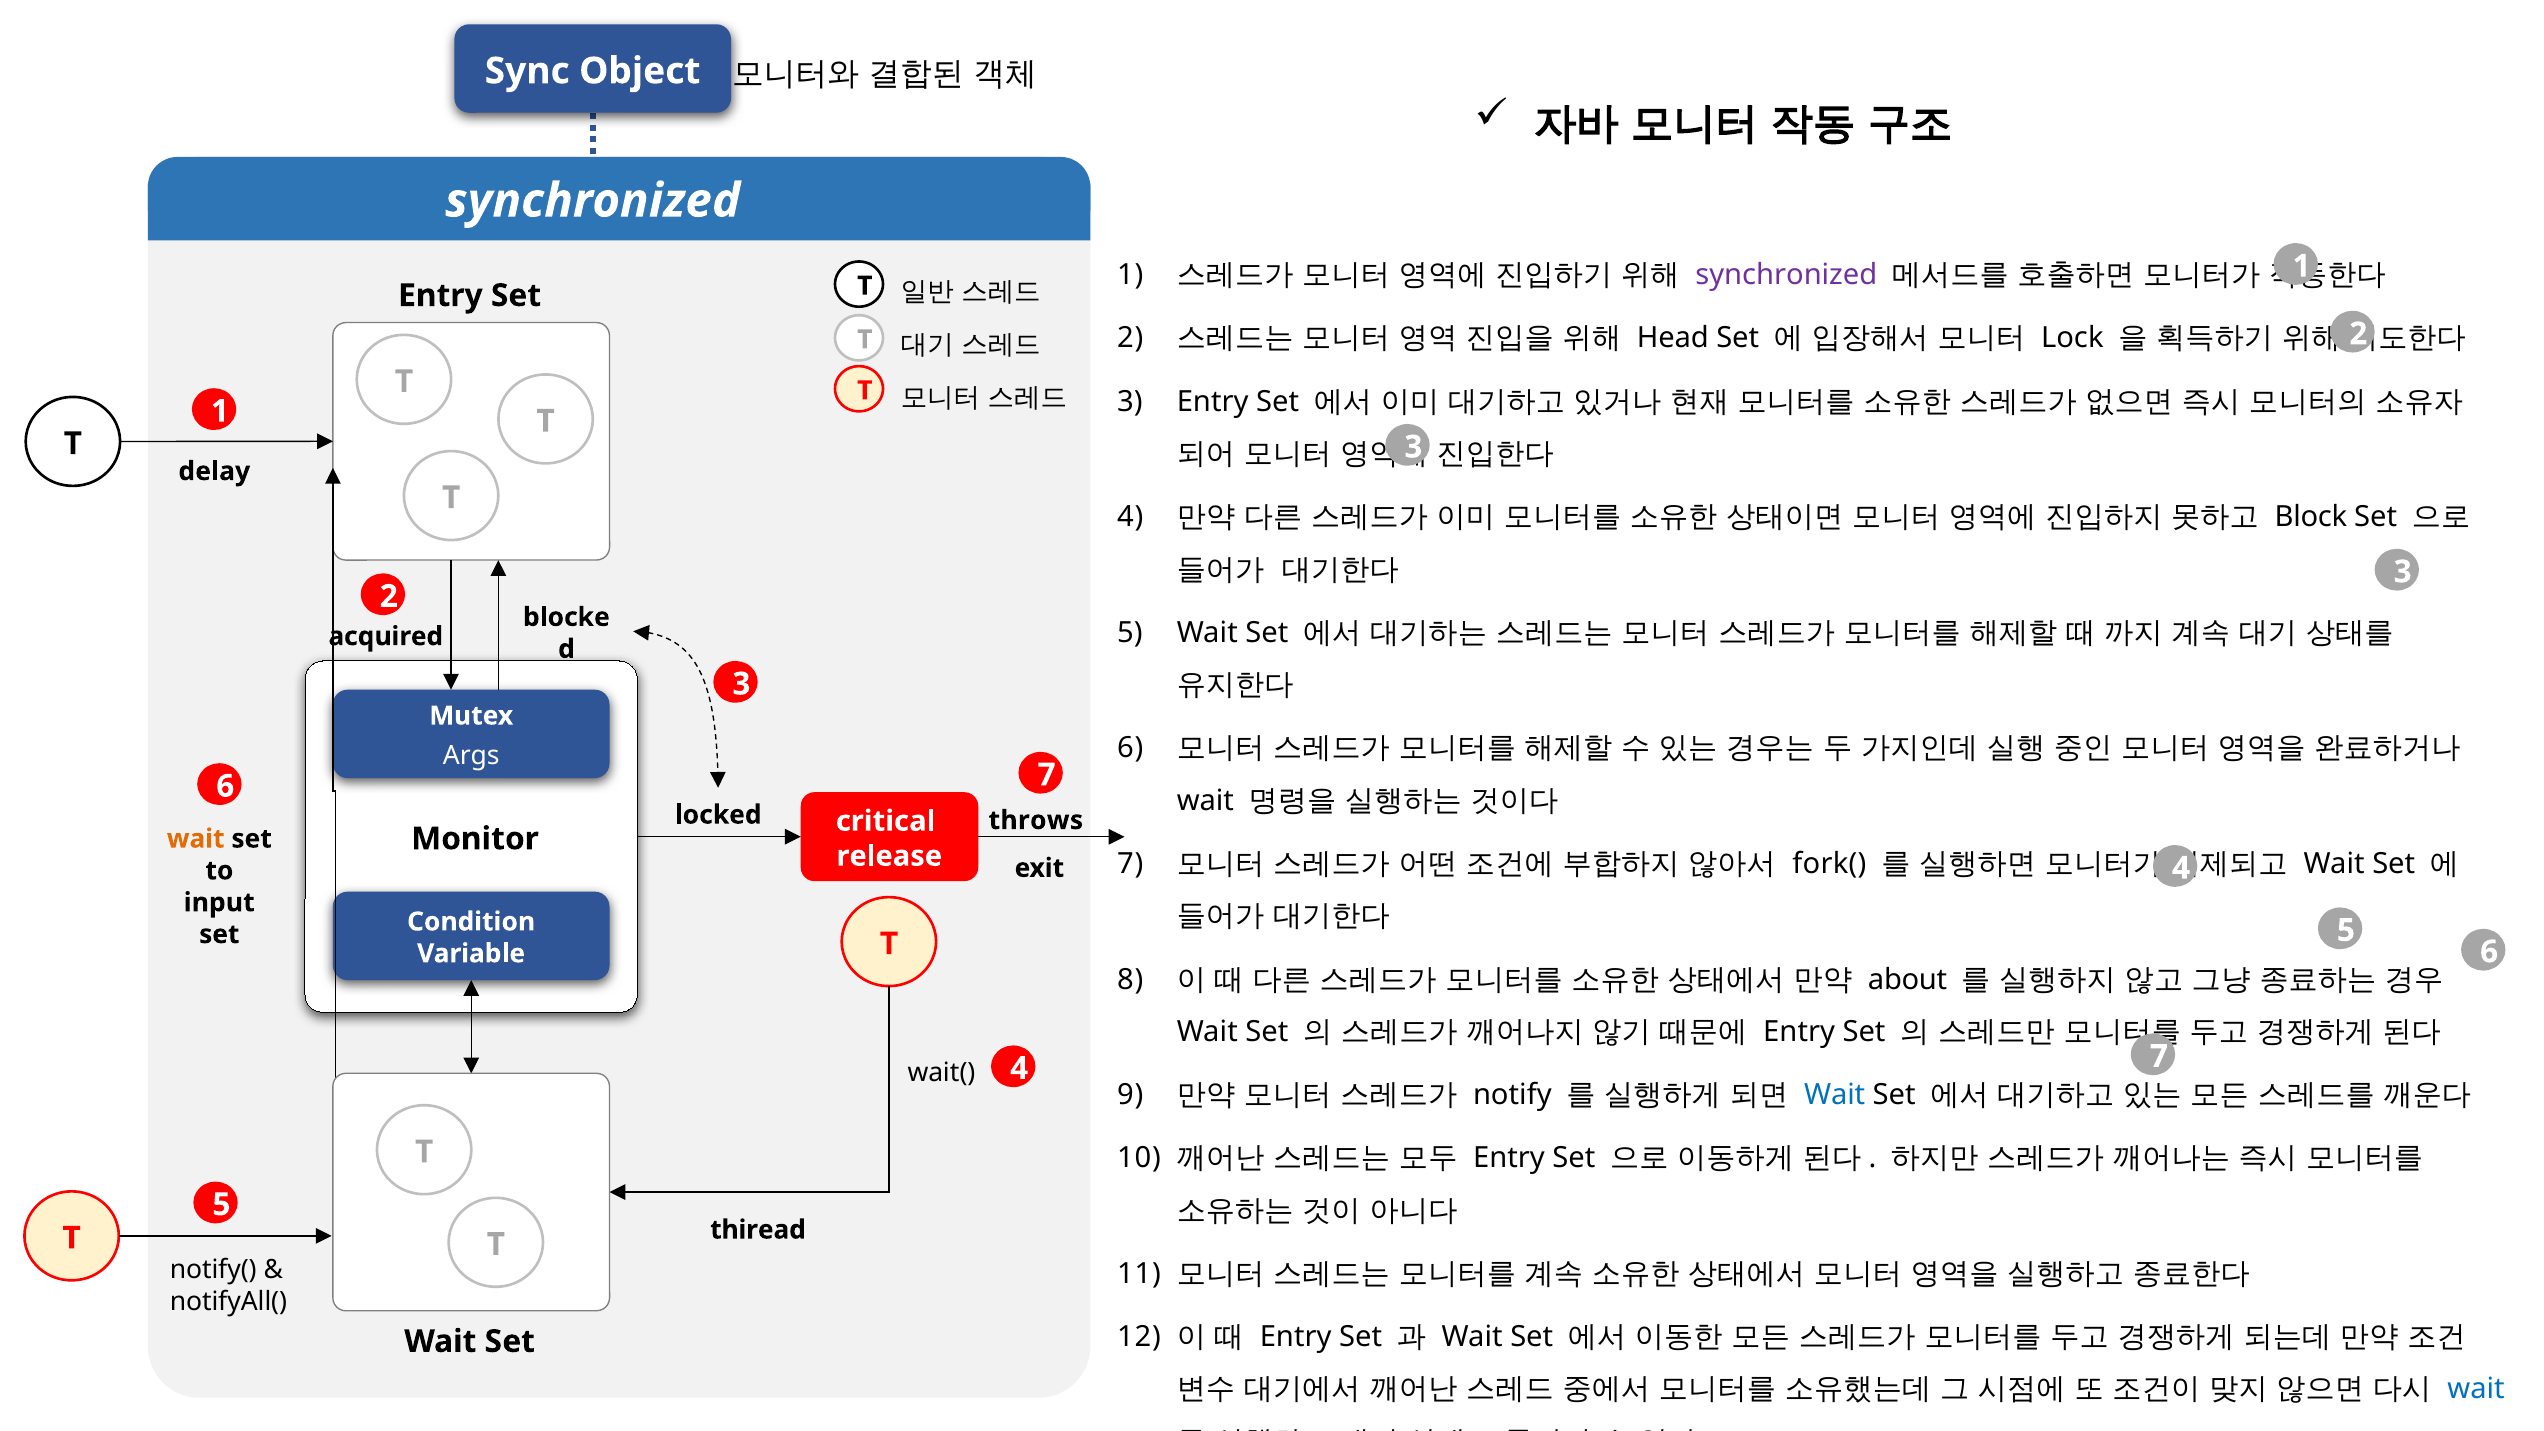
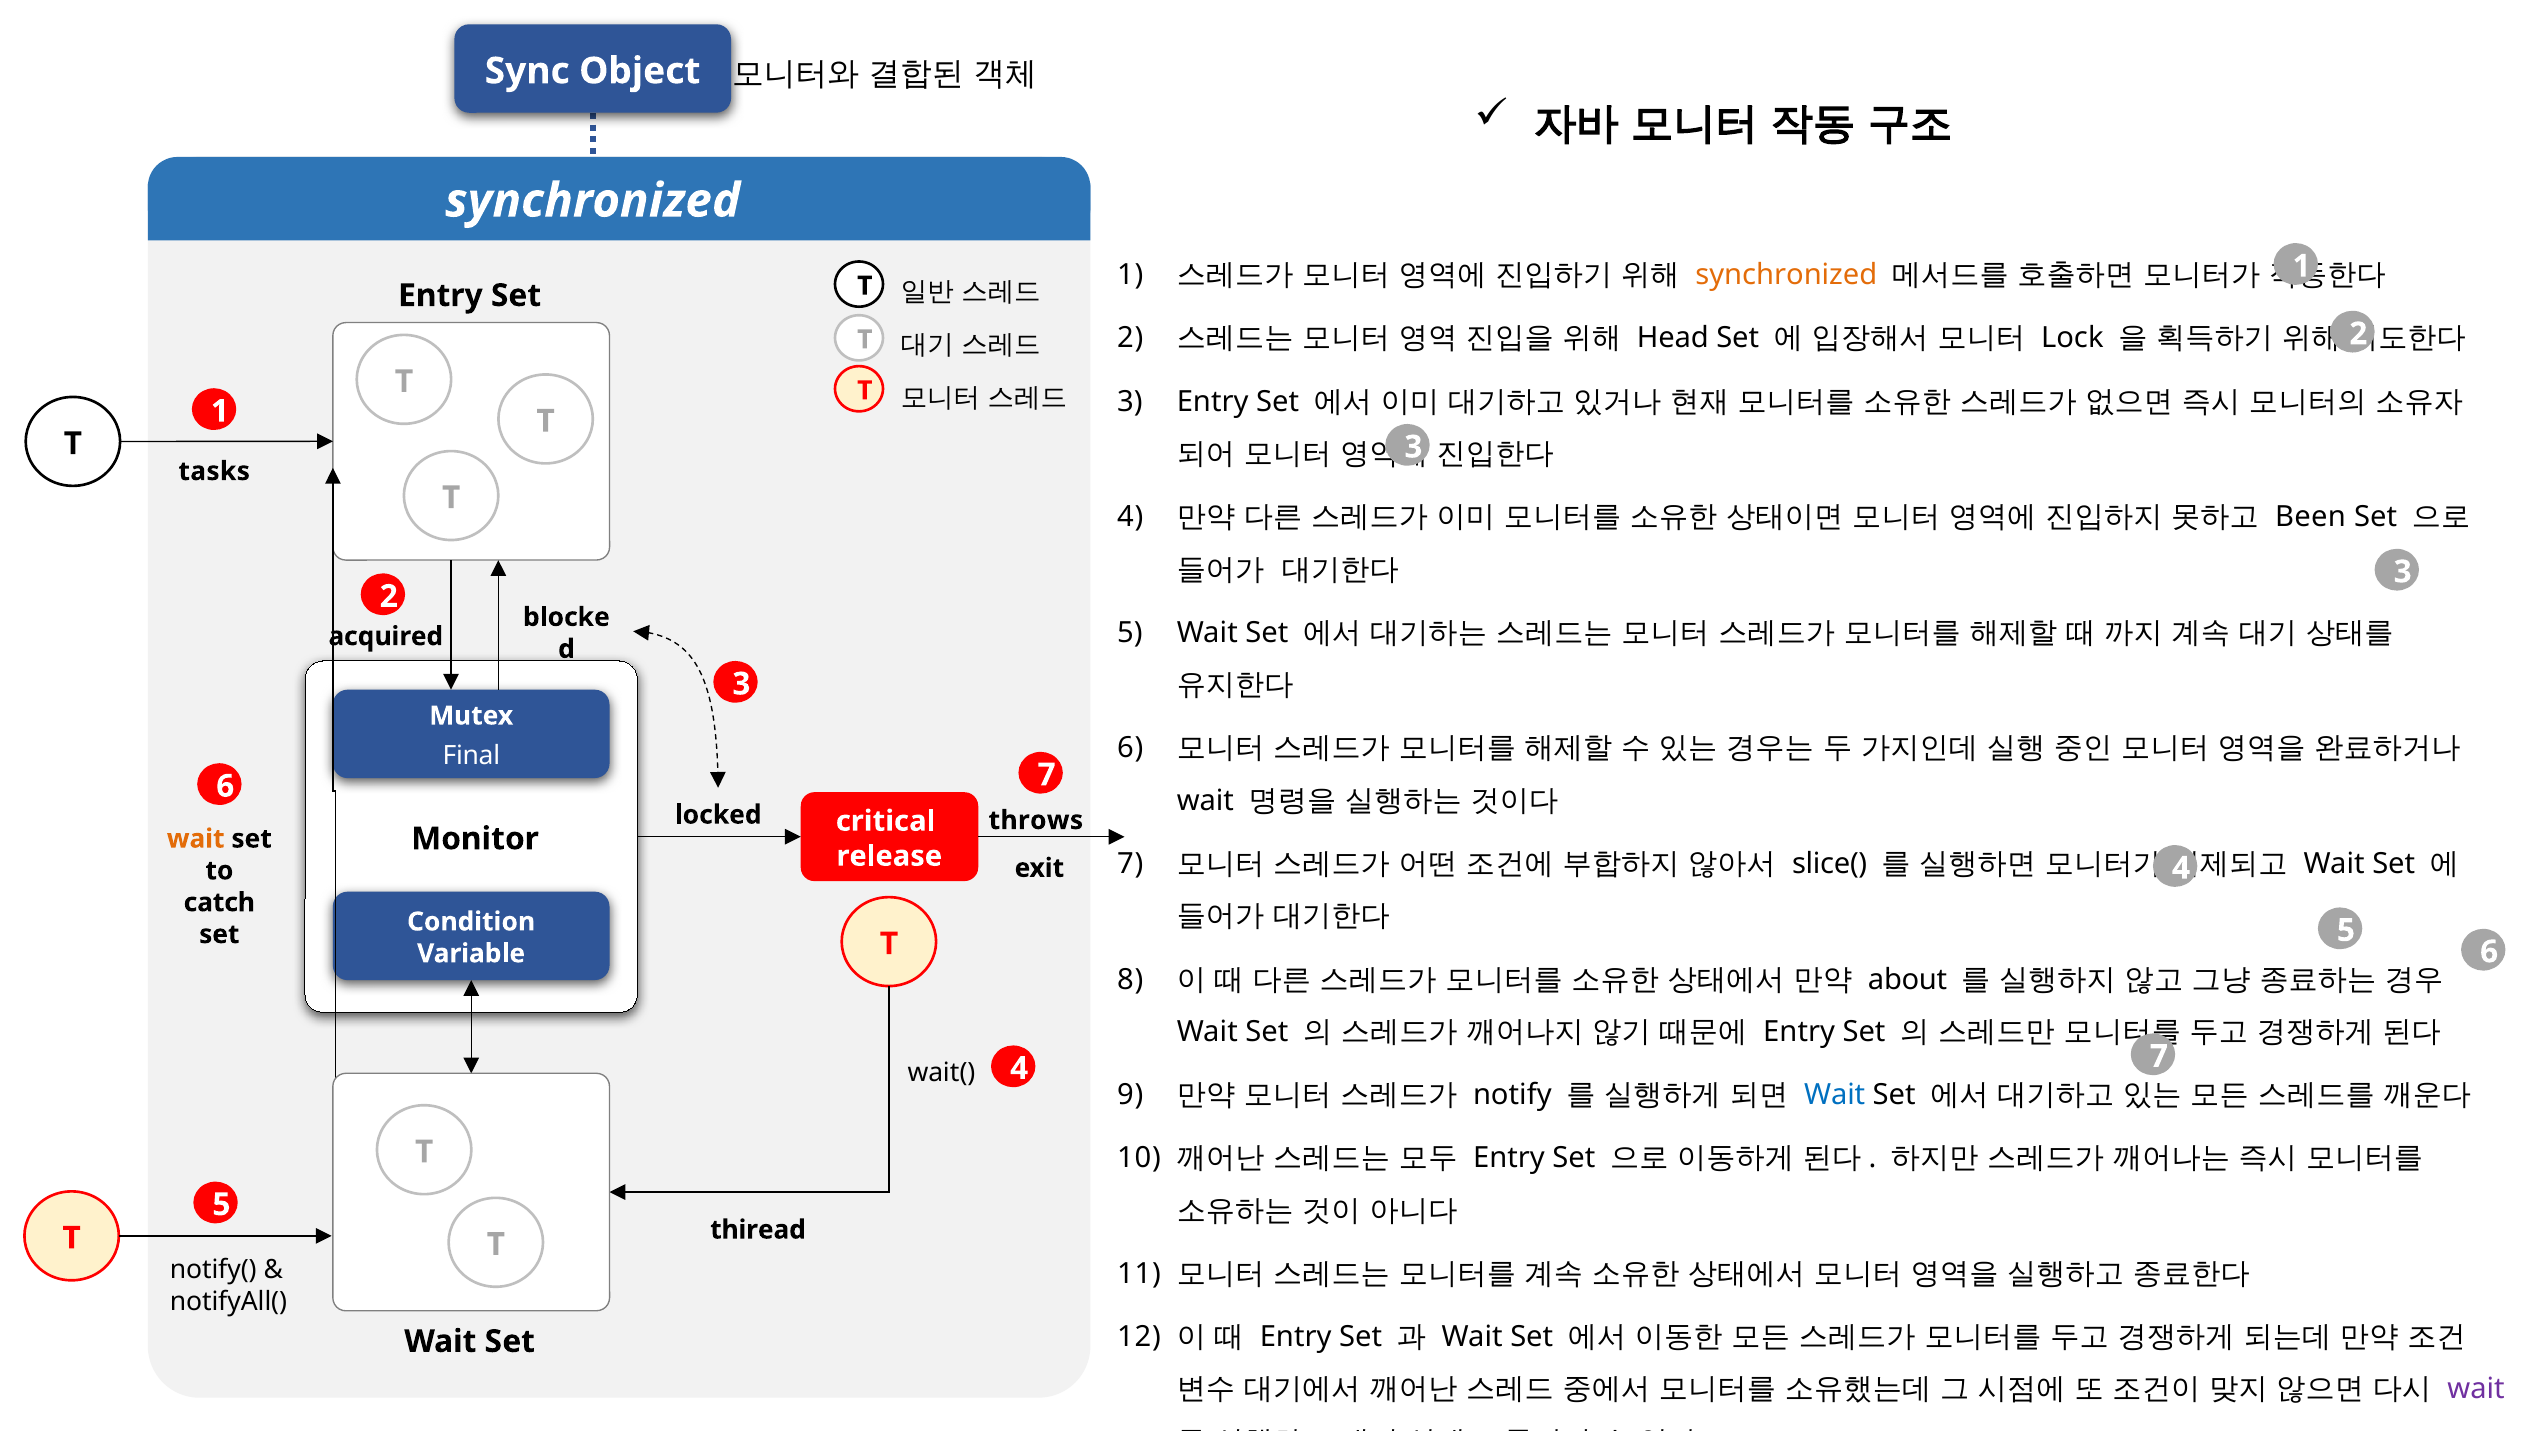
synchronized at (1786, 275) colour: purple -> orange
delay: delay -> tasks
Block: Block -> Been
Args: Args -> Final
fork(: fork( -> slice(
input: input -> catch
wait at (2476, 1389) colour: blue -> purple
